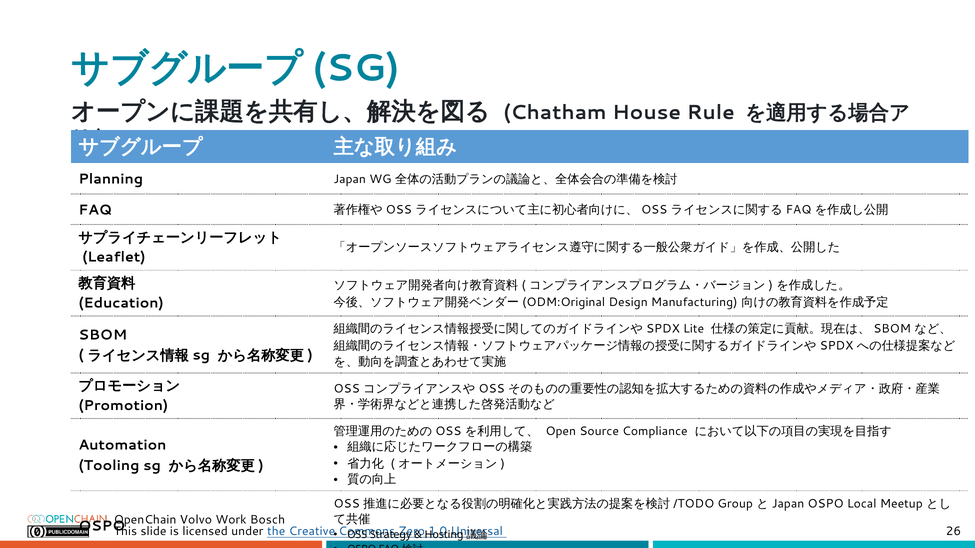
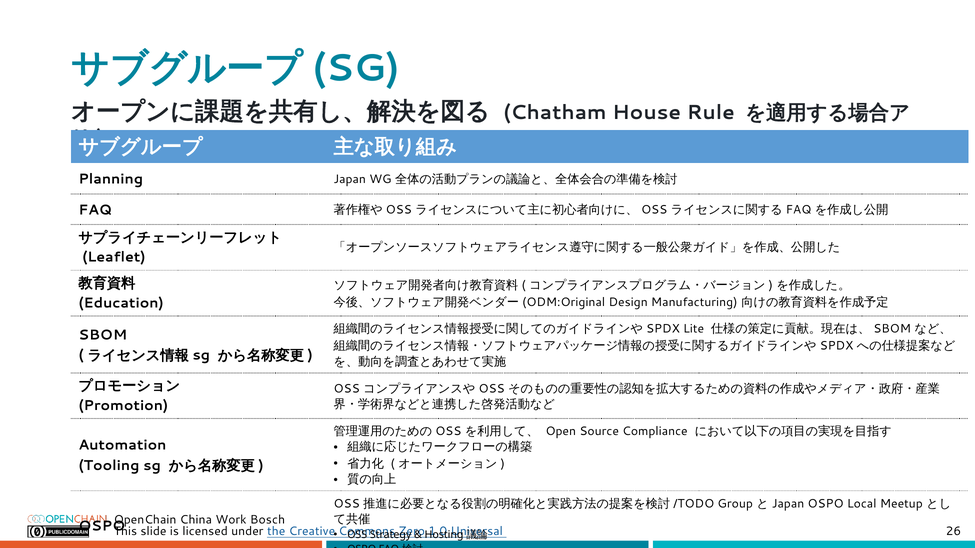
Volvo: Volvo -> China
